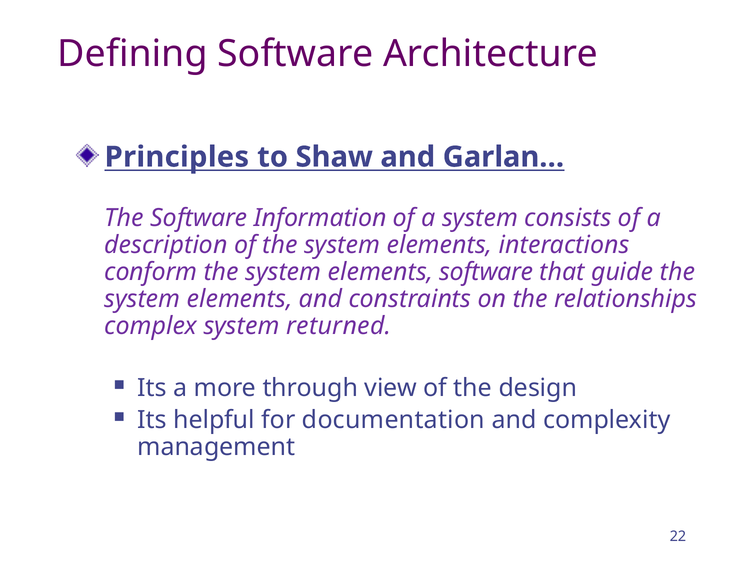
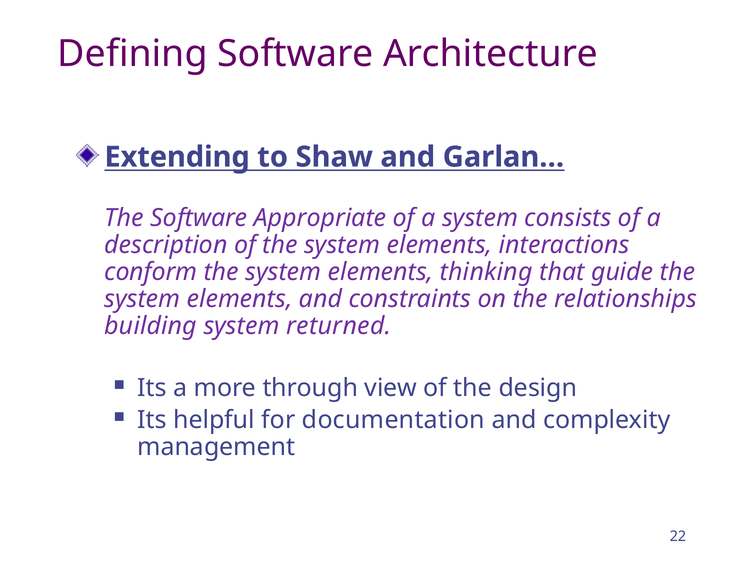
Principles: Principles -> Extending
Information: Information -> Appropriate
elements software: software -> thinking
complex: complex -> building
